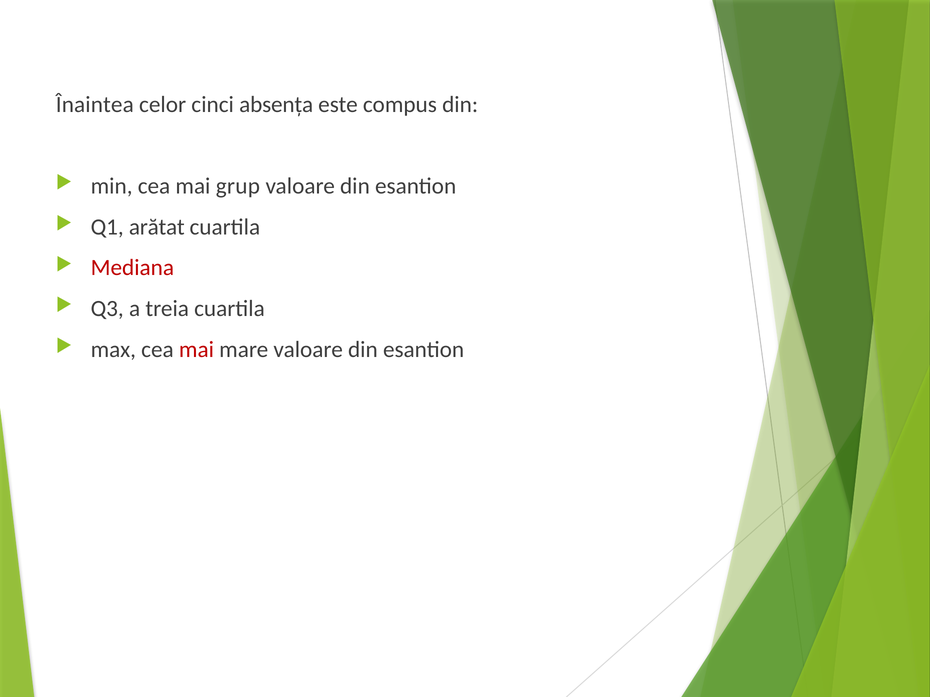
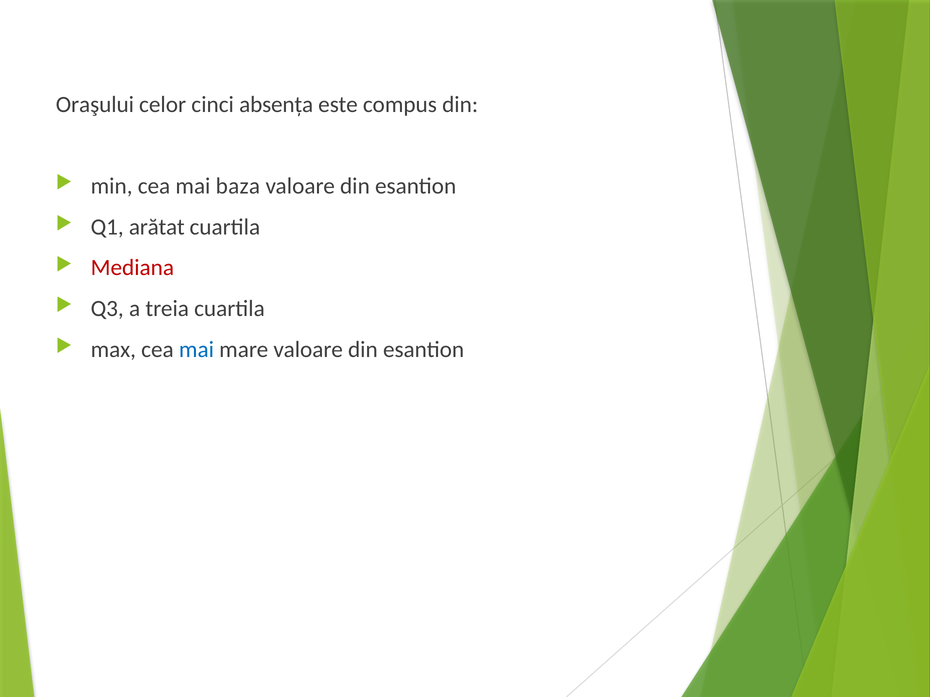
Înaintea: Înaintea -> Oraşului
grup: grup -> baza
mai at (196, 350) colour: red -> blue
